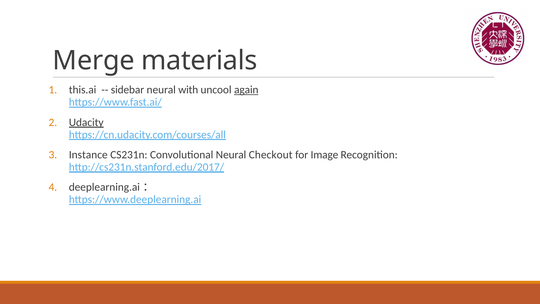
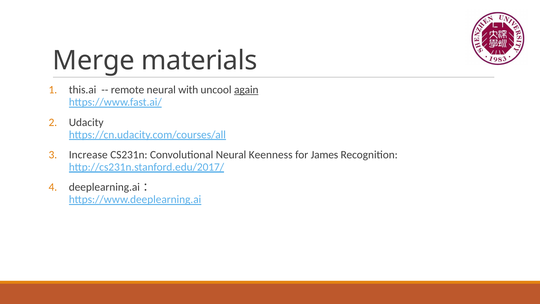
sidebar: sidebar -> remote
Udacity underline: present -> none
Instance: Instance -> Increase
Checkout: Checkout -> Keenness
Image: Image -> James
